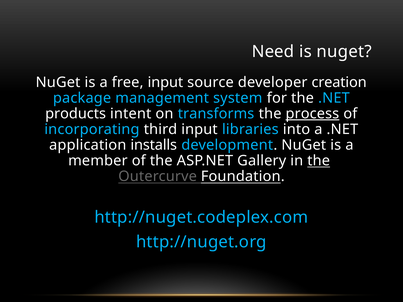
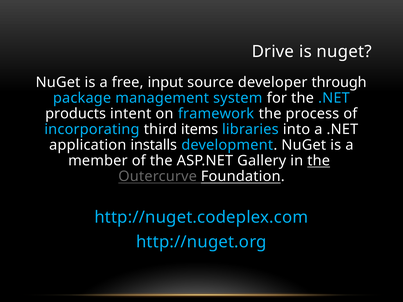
Need: Need -> Drive
creation: creation -> through
transforms: transforms -> framework
process underline: present -> none
third input: input -> items
